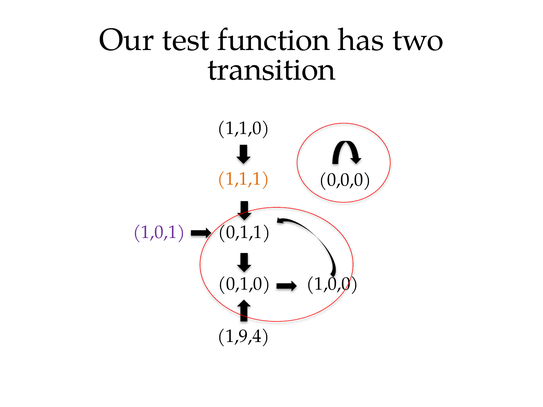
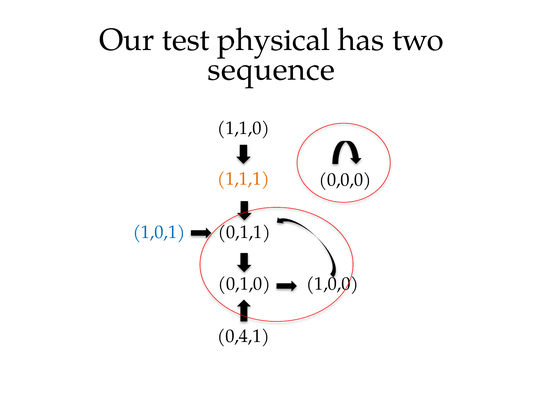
function: function -> physical
transition: transition -> sequence
1,0,1 colour: purple -> blue
1,9,4: 1,9,4 -> 0,4,1
